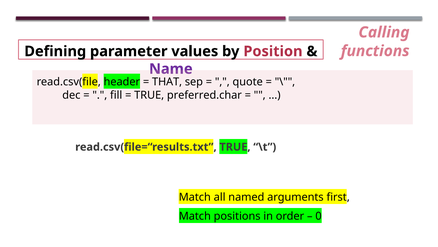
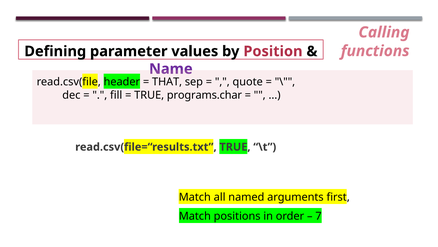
preferred.char: preferred.char -> programs.char
0: 0 -> 7
